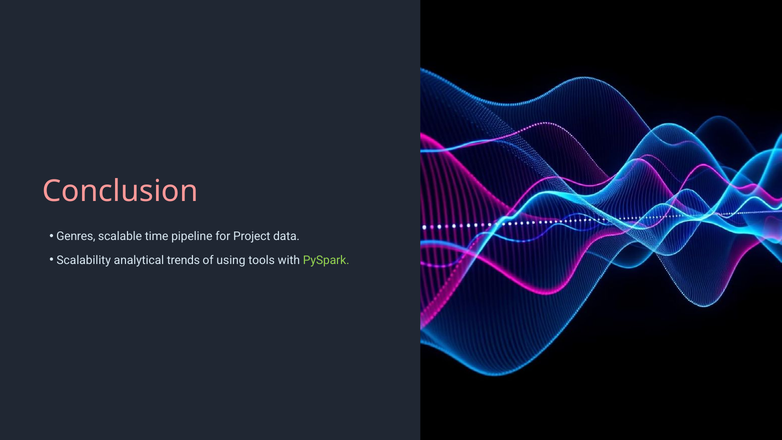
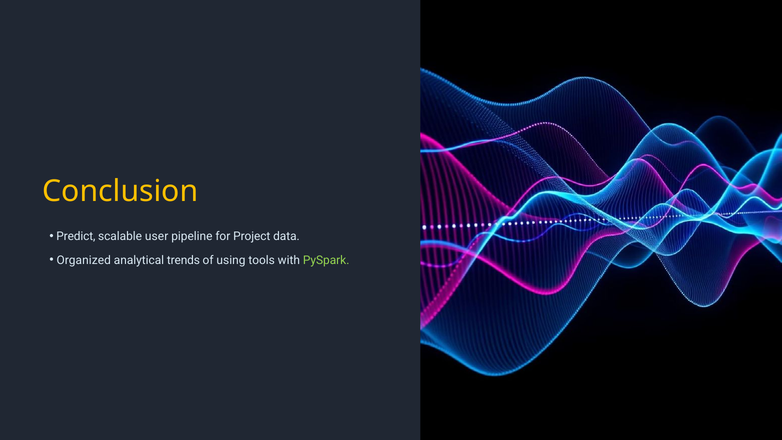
Conclusion colour: pink -> yellow
Genres: Genres -> Predict
time: time -> user
Scalability: Scalability -> Organized
